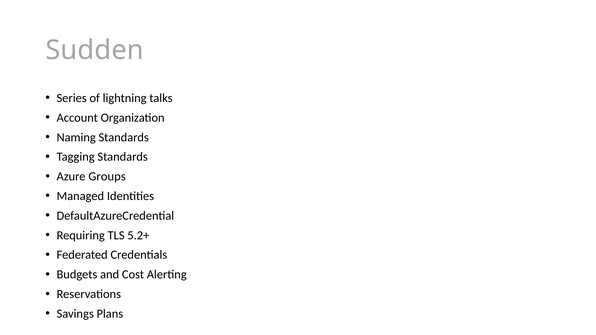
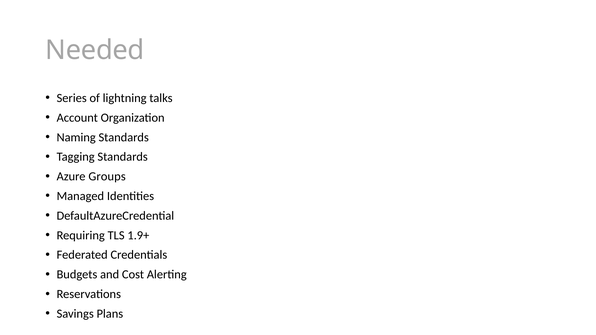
Sudden: Sudden -> Needed
5.2+: 5.2+ -> 1.9+
